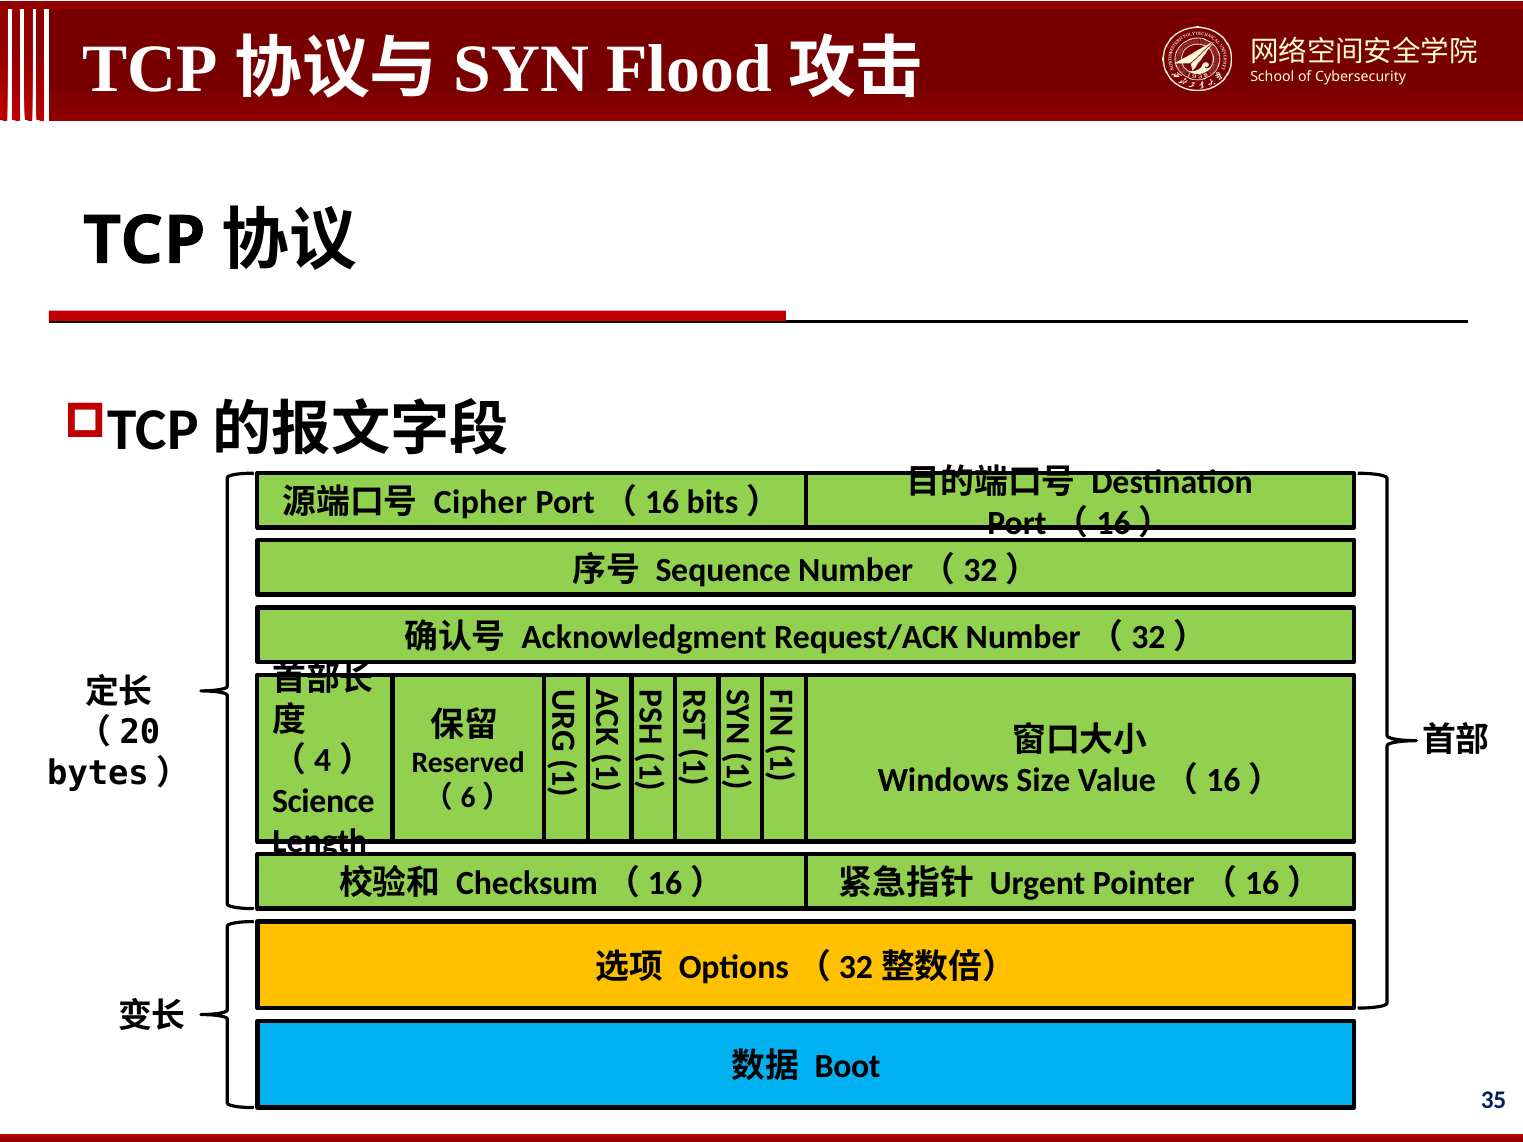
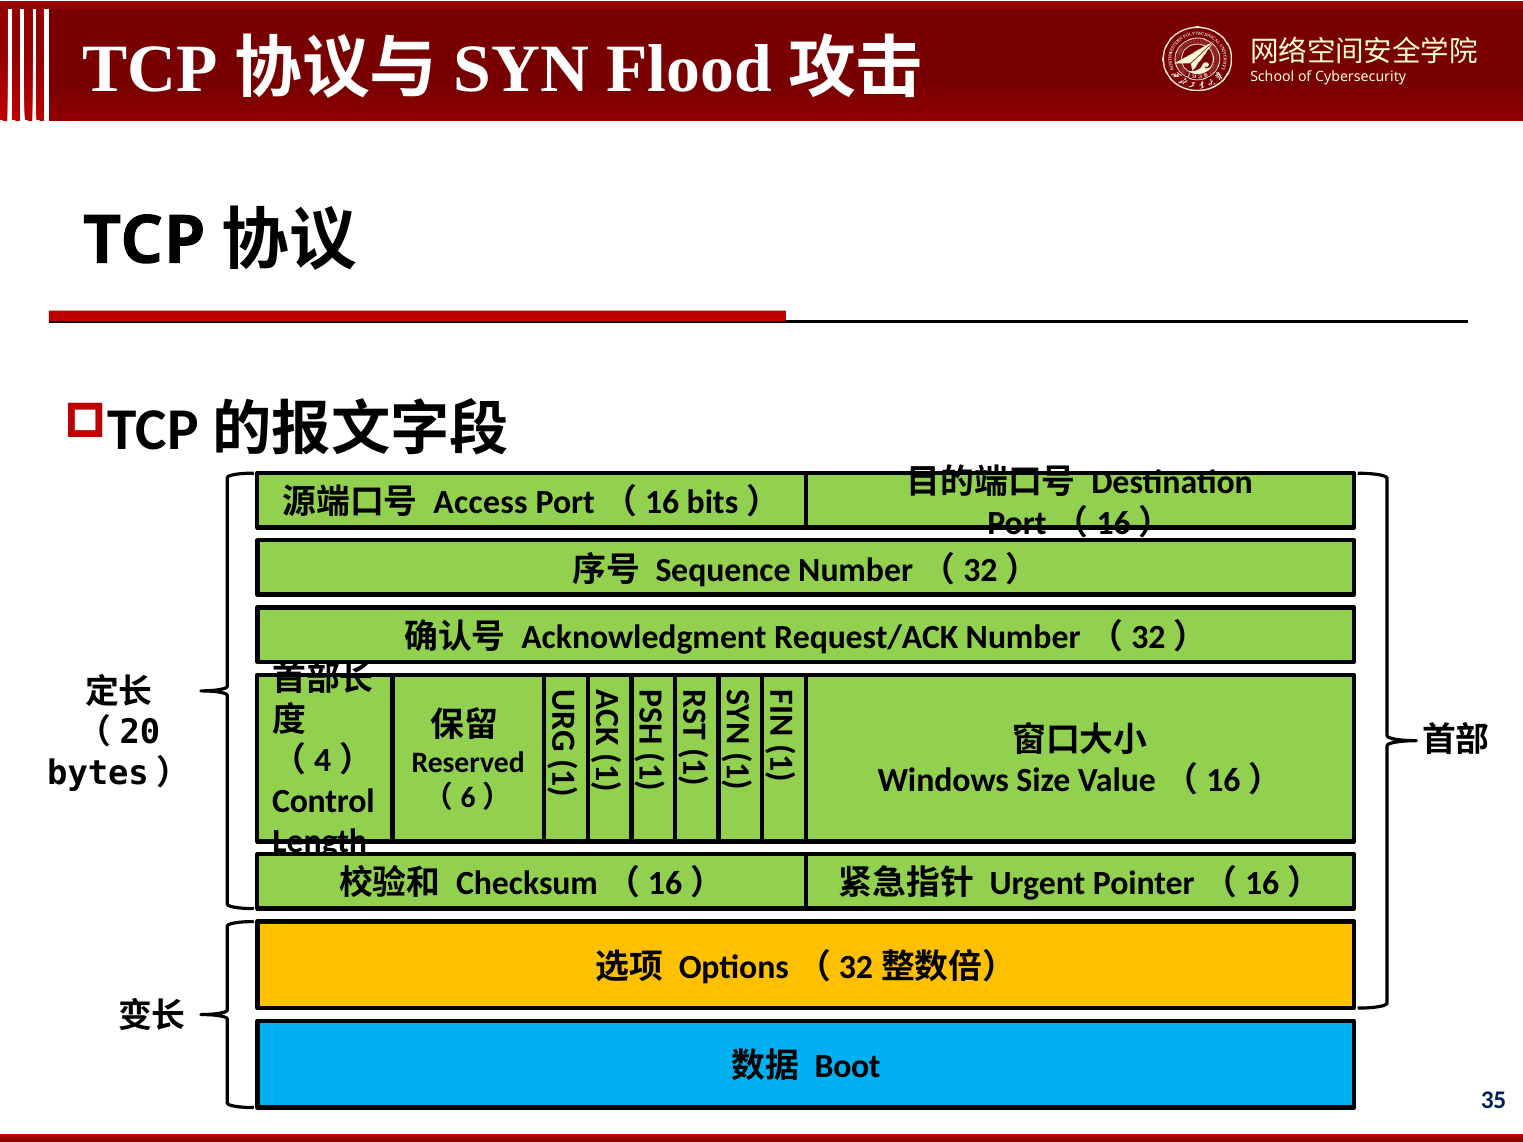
Cipher: Cipher -> Access
Science: Science -> Control
